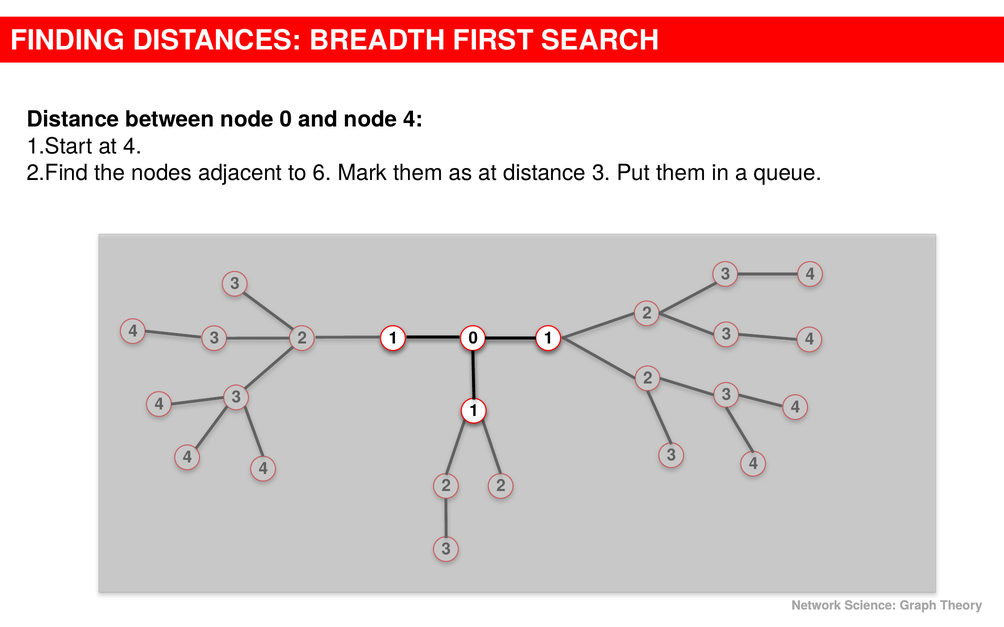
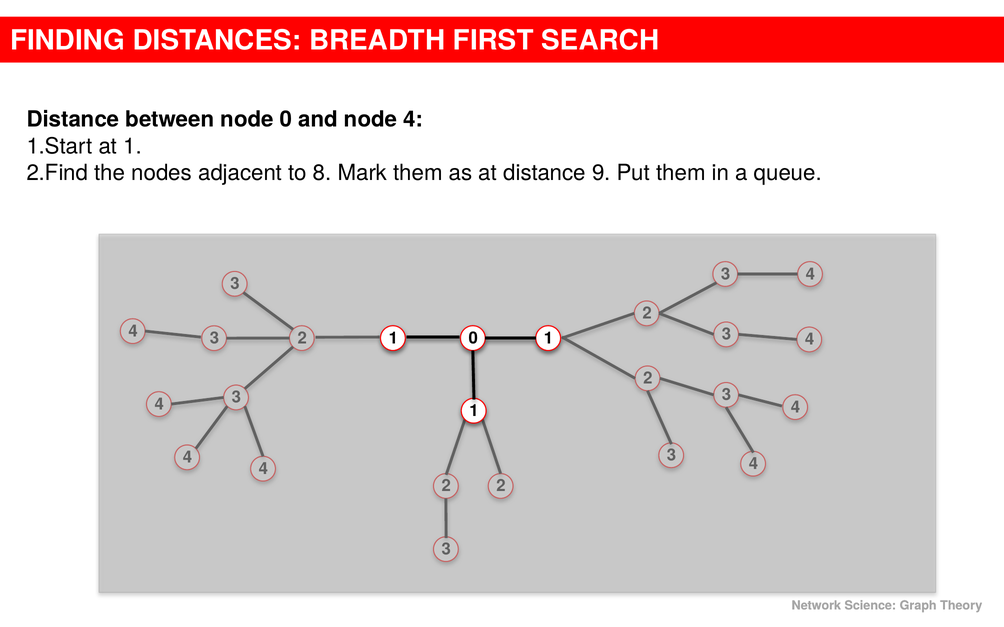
at 4: 4 -> 1
6: 6 -> 8
distance 3: 3 -> 9
